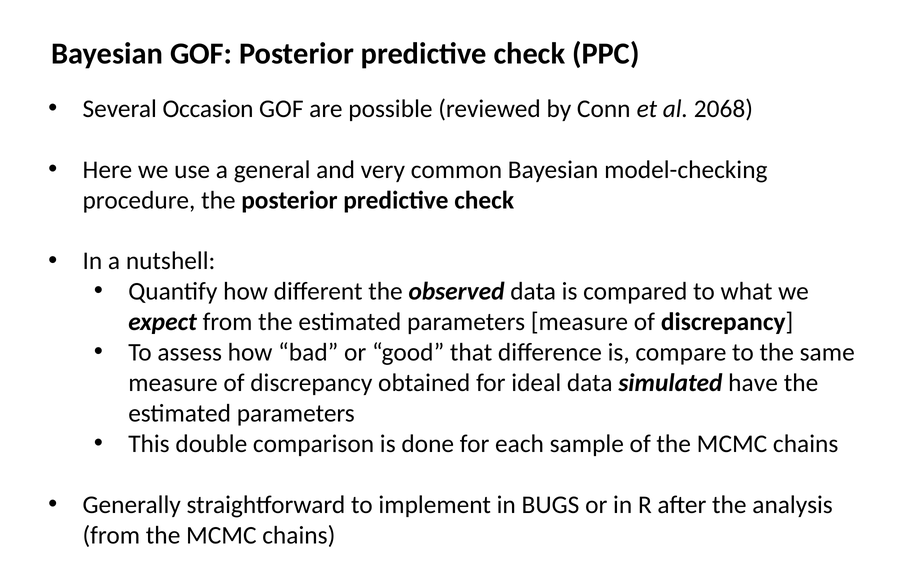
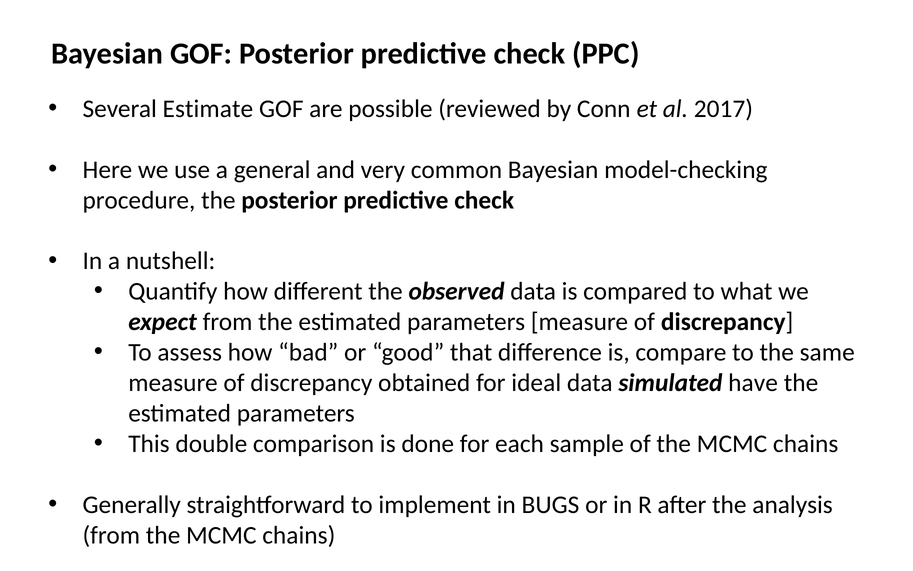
Occasion: Occasion -> Estimate
2068: 2068 -> 2017
